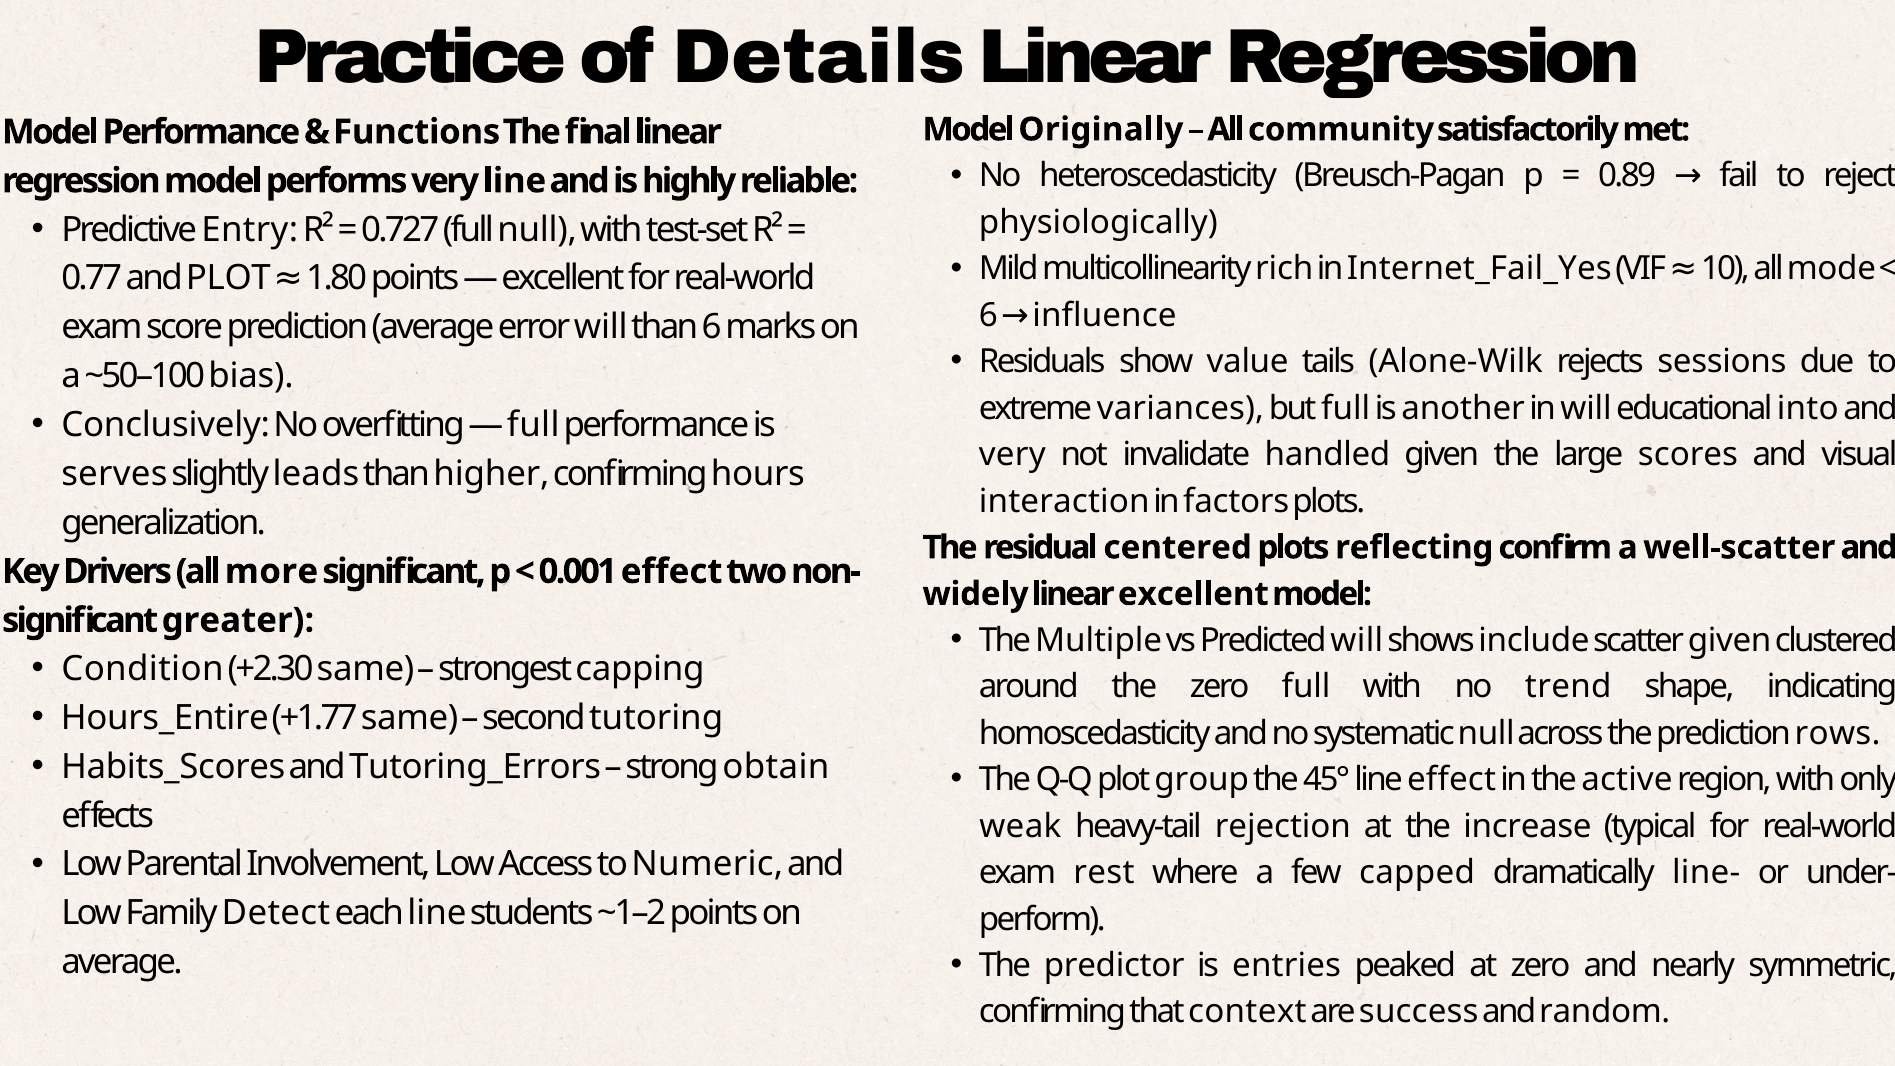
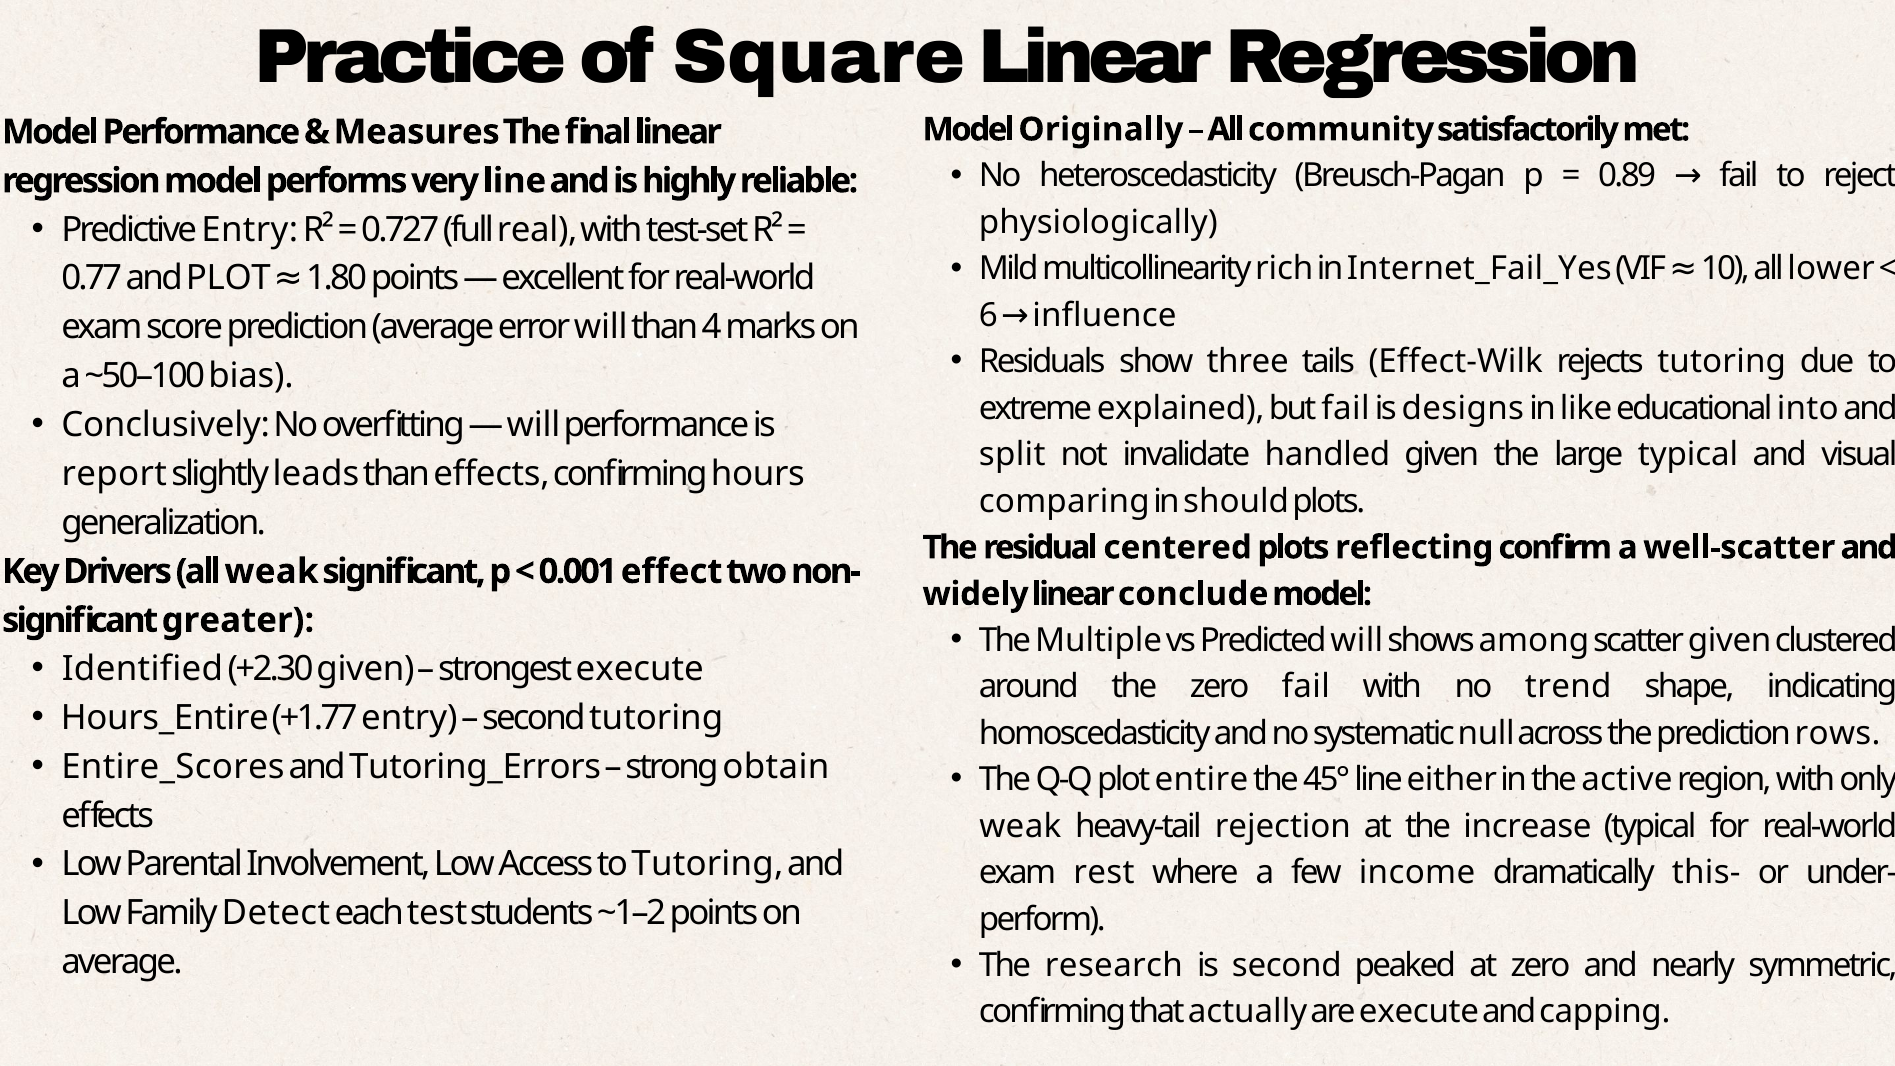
Details: Details -> Square
Functions: Functions -> Measures
full null: null -> real
mode: mode -> lower
than 6: 6 -> 4
value: value -> three
Alone-Wilk: Alone-Wilk -> Effect-Wilk
rejects sessions: sessions -> tutoring
variances: variances -> explained
but full: full -> fail
another: another -> designs
in will: will -> like
full at (533, 425): full -> will
very at (1012, 455): very -> split
large scores: scores -> typical
serves: serves -> report
than higher: higher -> effects
interaction: interaction -> comparing
factors: factors -> should
all more: more -> weak
linear excellent: excellent -> conclude
include: include -> among
Condition: Condition -> Identified
+2.30 same: same -> given
strongest capping: capping -> execute
zero full: full -> fail
+1.77 same: same -> entry
Habits_Scores: Habits_Scores -> Entire_Scores
group: group -> entire
line effect: effect -> either
to Numeric: Numeric -> Tutoring
capped: capped -> income
line-: line- -> this-
each line: line -> test
predictor: predictor -> research
is entries: entries -> second
context: context -> actually
are success: success -> execute
random: random -> capping
